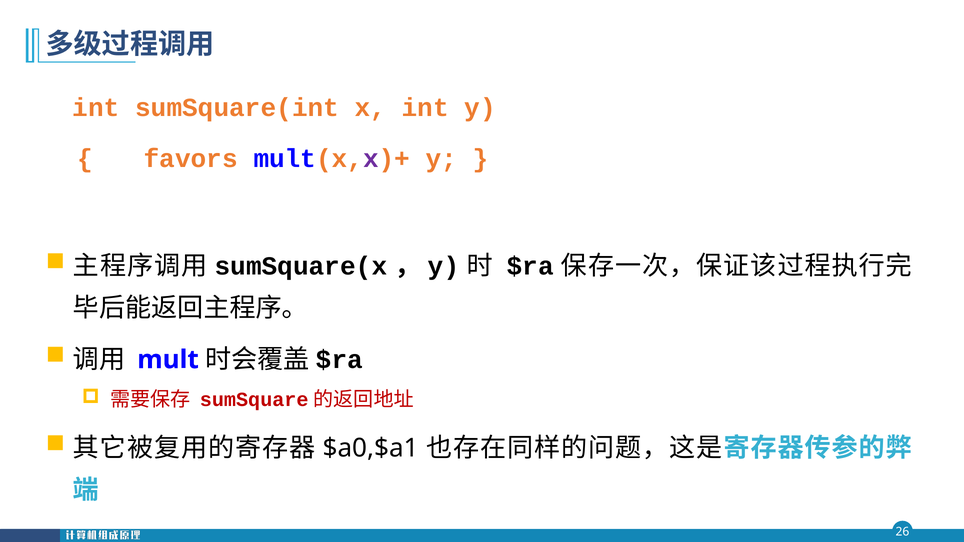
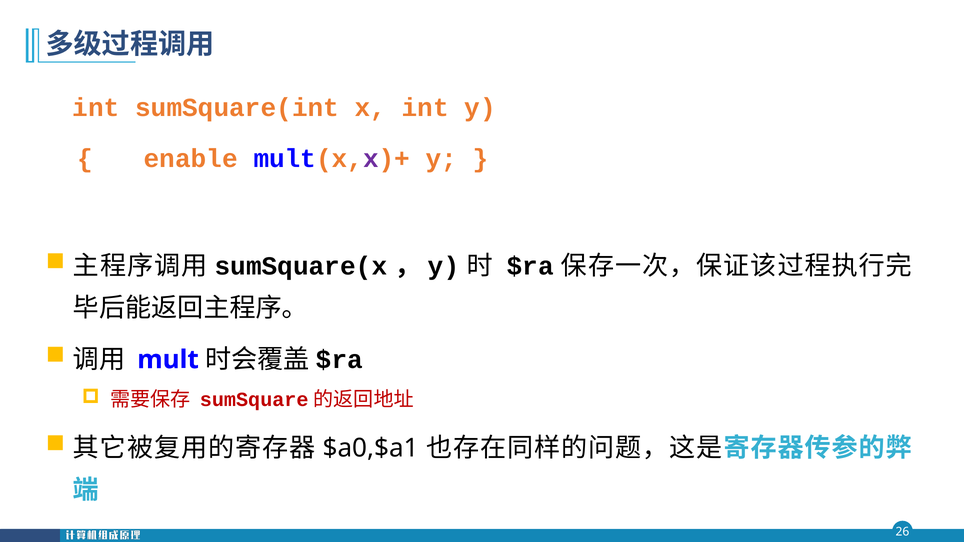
favors: favors -> enable
